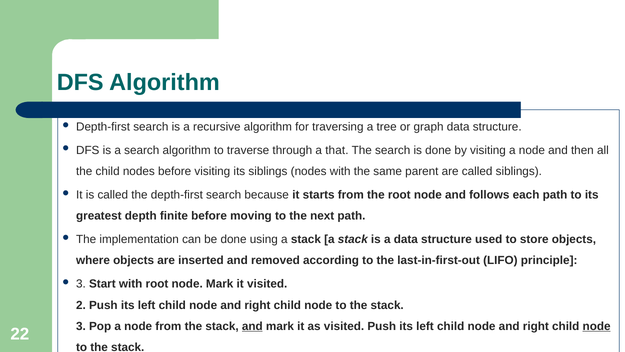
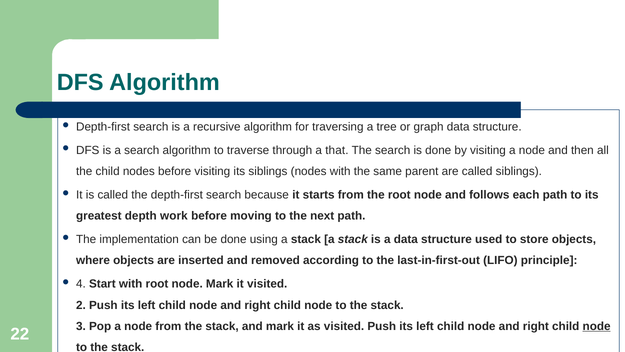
finite: finite -> work
3 at (81, 284): 3 -> 4
and at (252, 326) underline: present -> none
